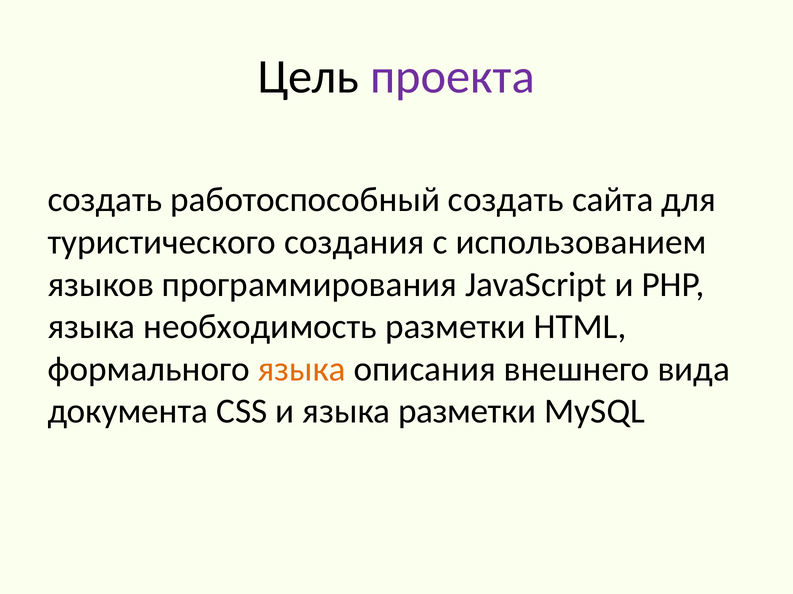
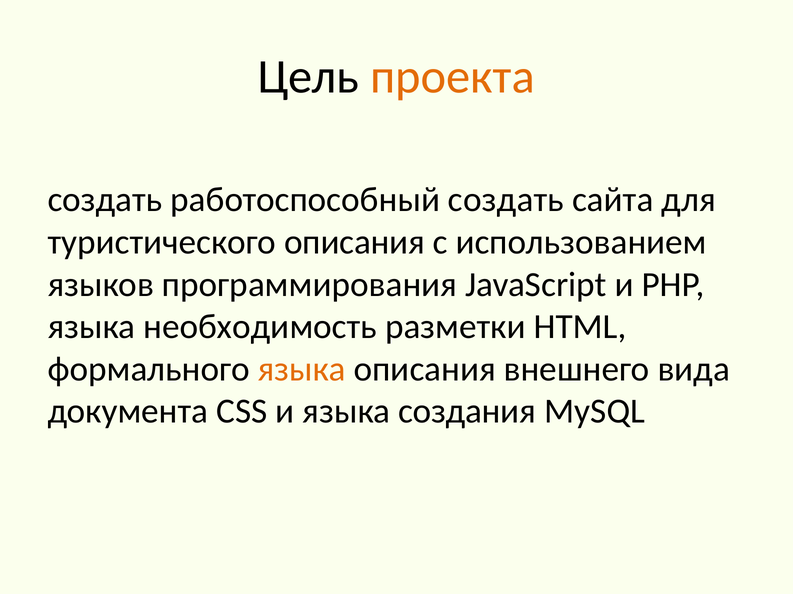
проекта colour: purple -> orange
туристического создания: создания -> описания
языка разметки: разметки -> создания
